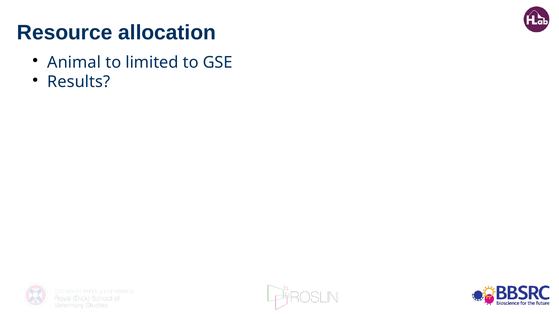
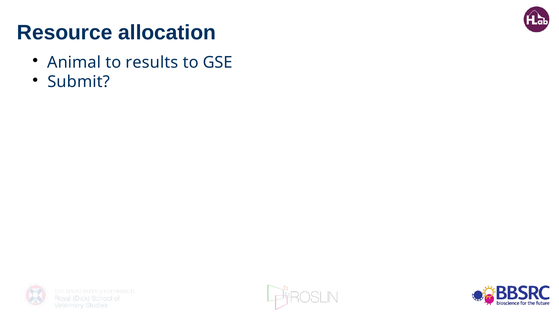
limited: limited -> results
Results: Results -> Submit
